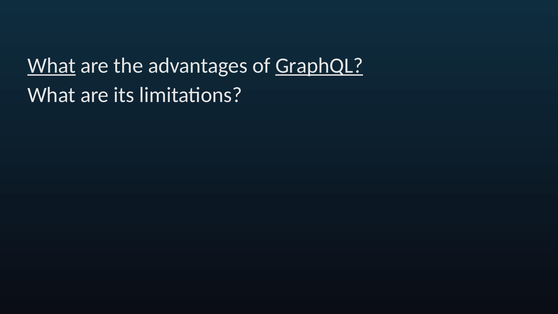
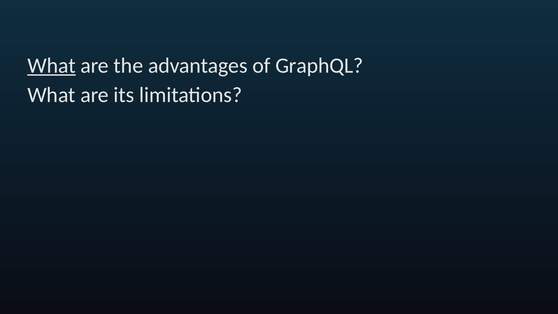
GraphQL underline: present -> none
